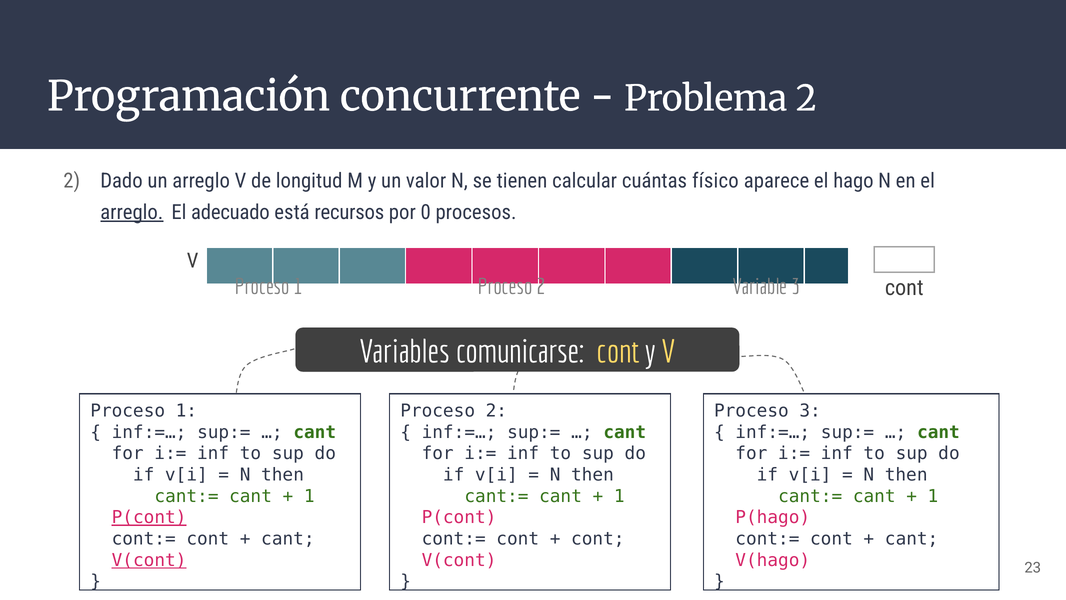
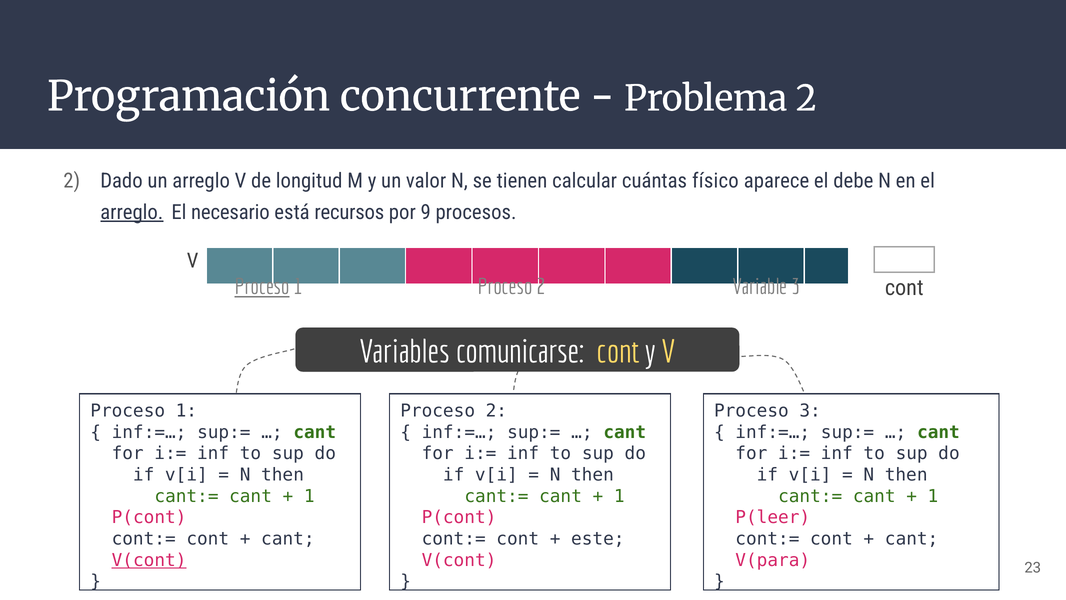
hago: hago -> debe
adecuado: adecuado -> necesario
0: 0 -> 9
Proceso at (262, 287) underline: none -> present
P(cont at (149, 517) underline: present -> none
P(hago: P(hago -> P(leer
cont at (598, 539): cont -> este
V(hago: V(hago -> V(para
